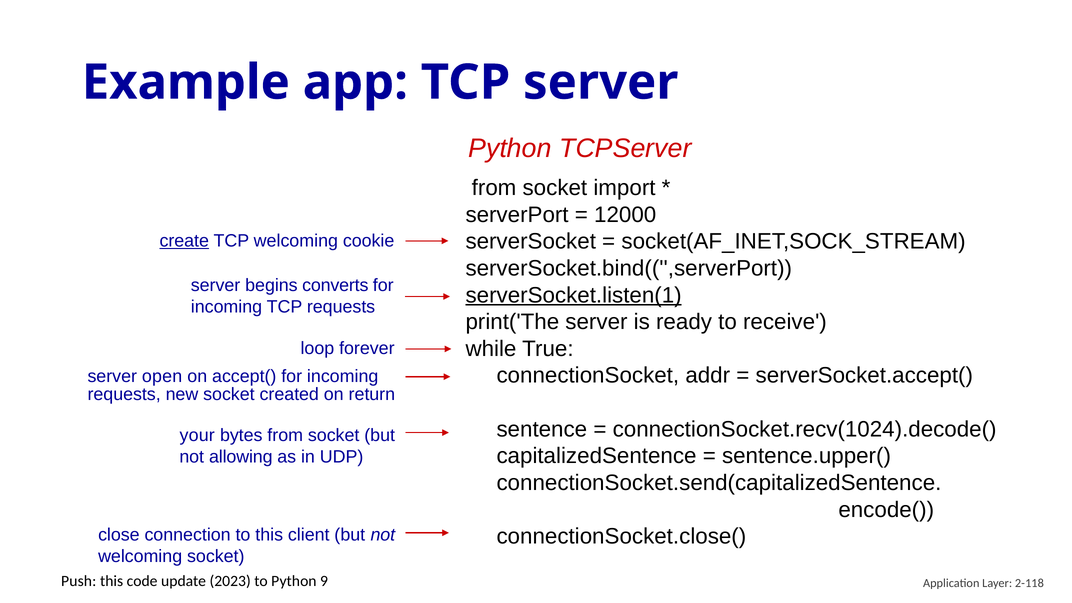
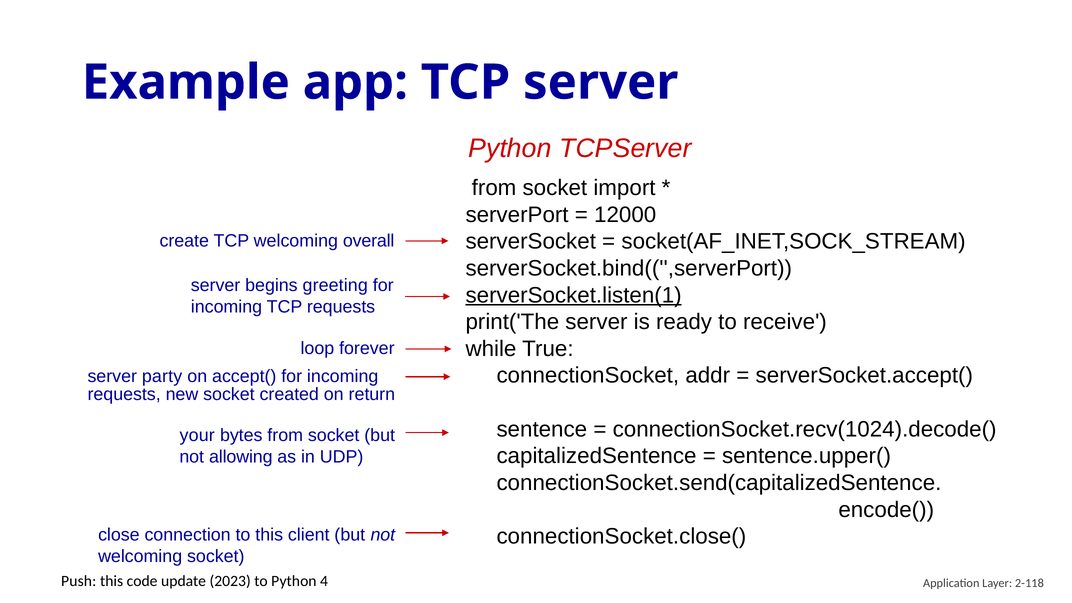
create underline: present -> none
cookie: cookie -> overall
converts: converts -> greeting
open: open -> party
9: 9 -> 4
